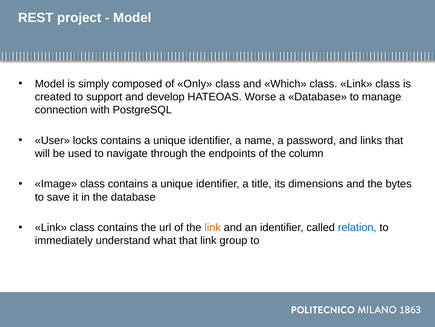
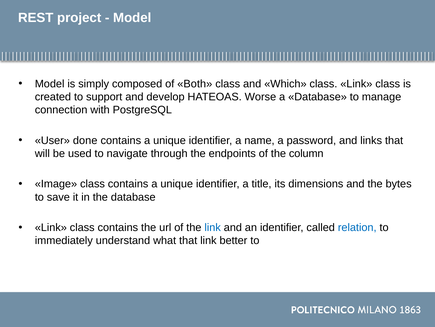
Only: Only -> Both
locks: locks -> done
link at (213, 227) colour: orange -> blue
group: group -> better
